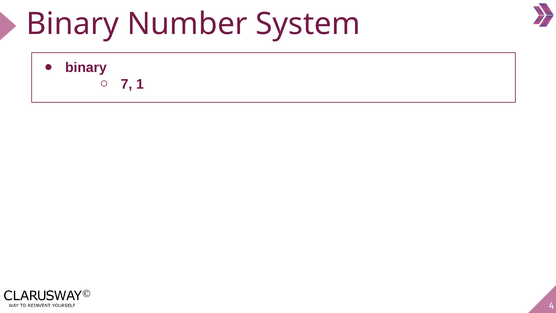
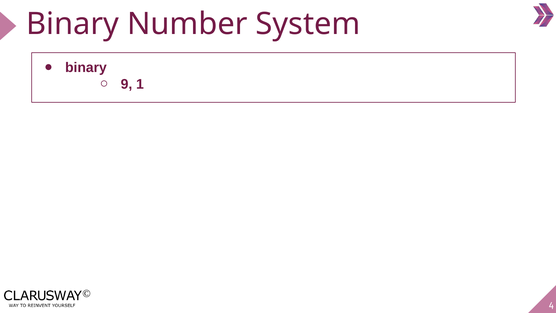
7: 7 -> 9
